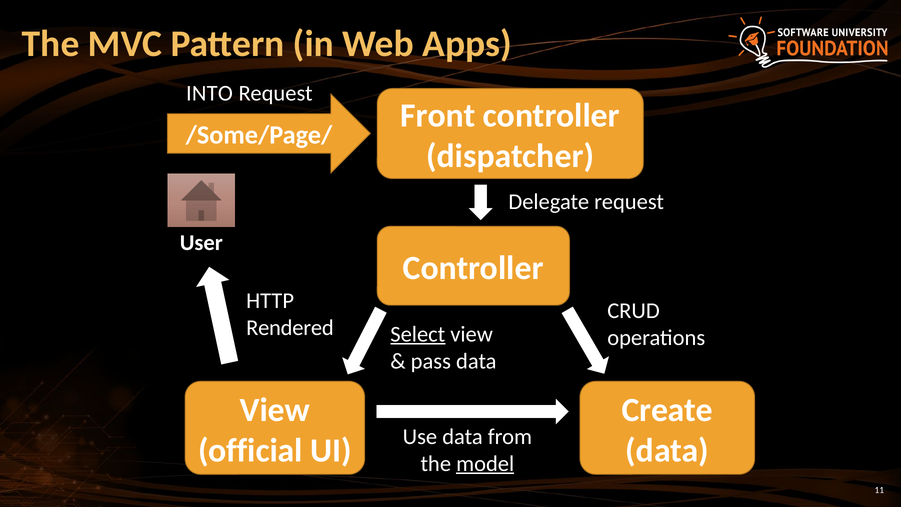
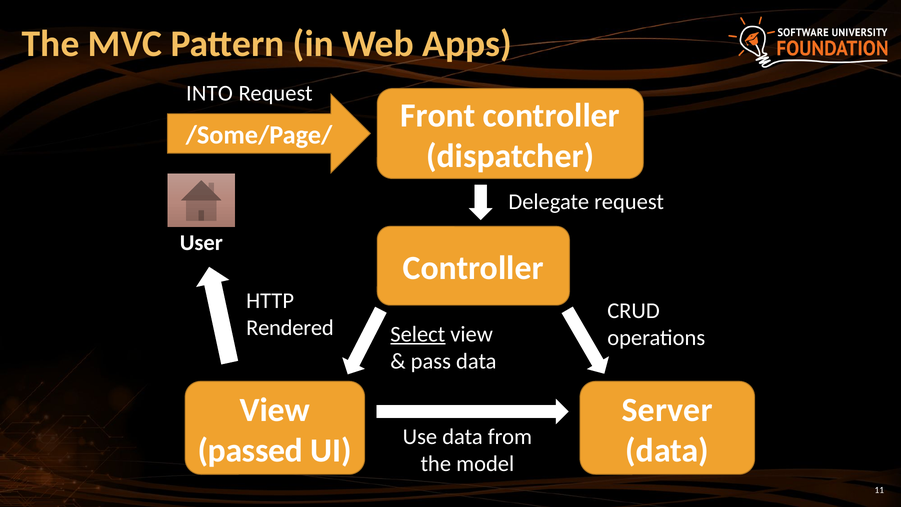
Create: Create -> Server
official: official -> passed
model underline: present -> none
